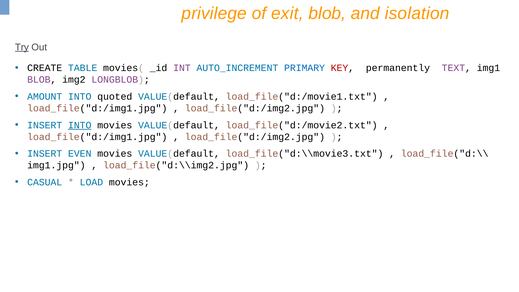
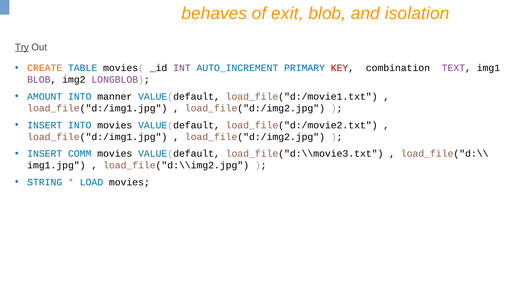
privilege: privilege -> behaves
CREATE colour: black -> orange
permanently: permanently -> combination
quoted: quoted -> manner
INTO at (80, 125) underline: present -> none
EVEN: EVEN -> COMM
CASUAL: CASUAL -> STRING
